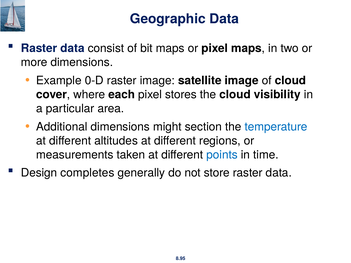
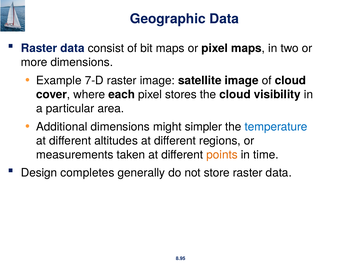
0-D: 0-D -> 7-D
section: section -> simpler
points colour: blue -> orange
